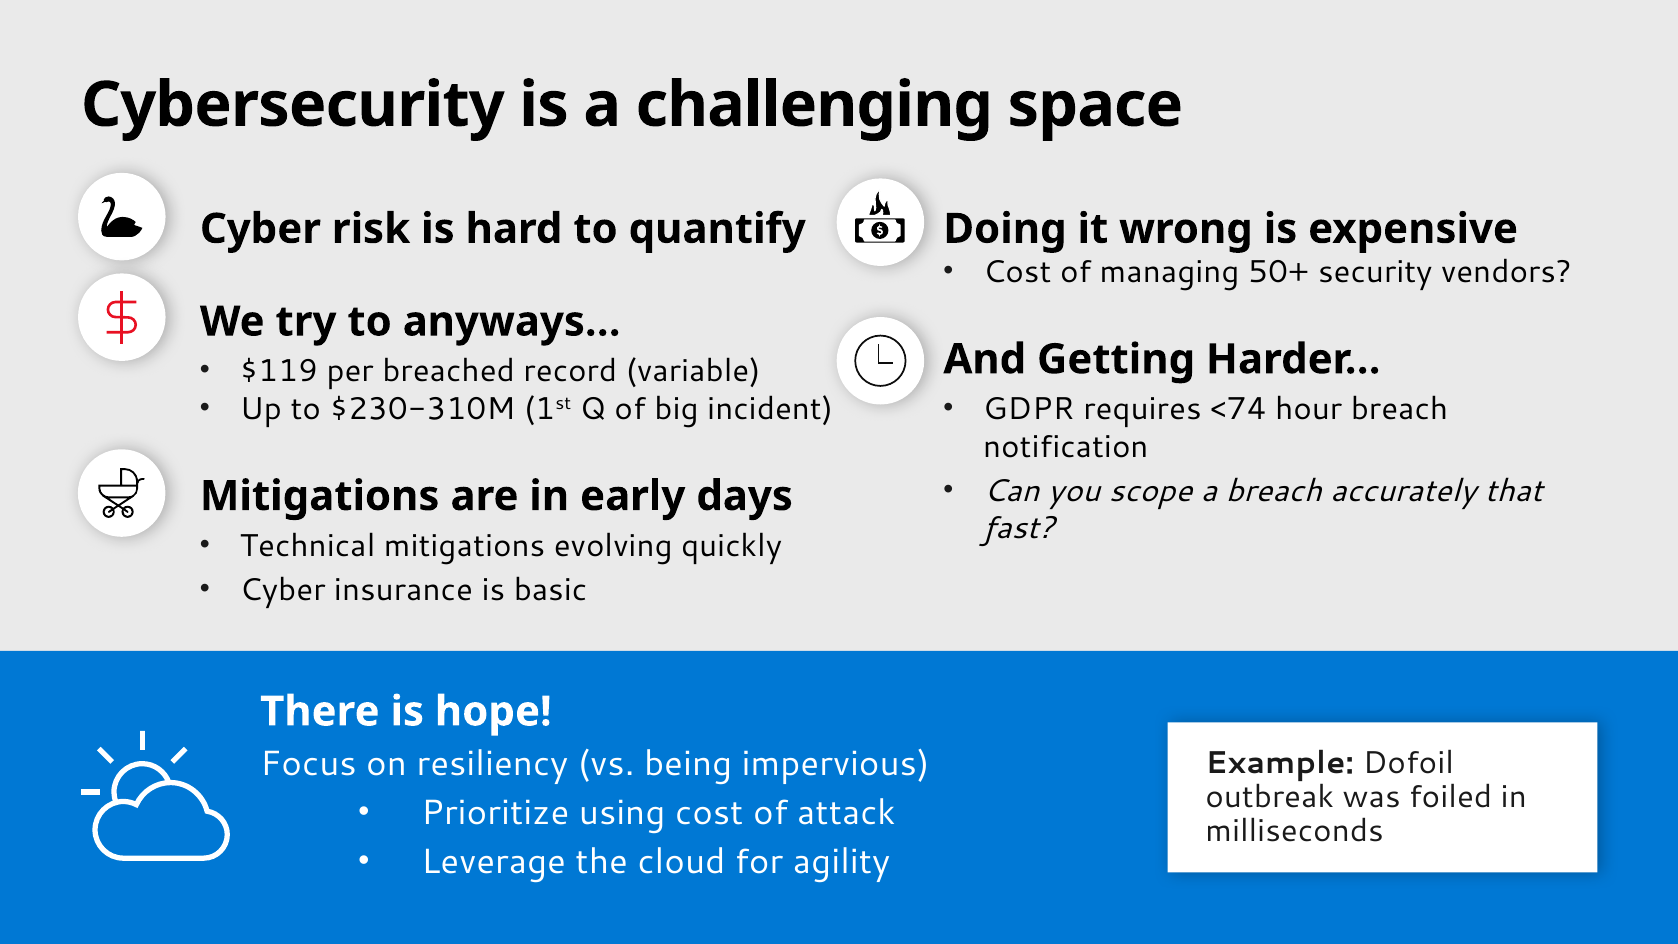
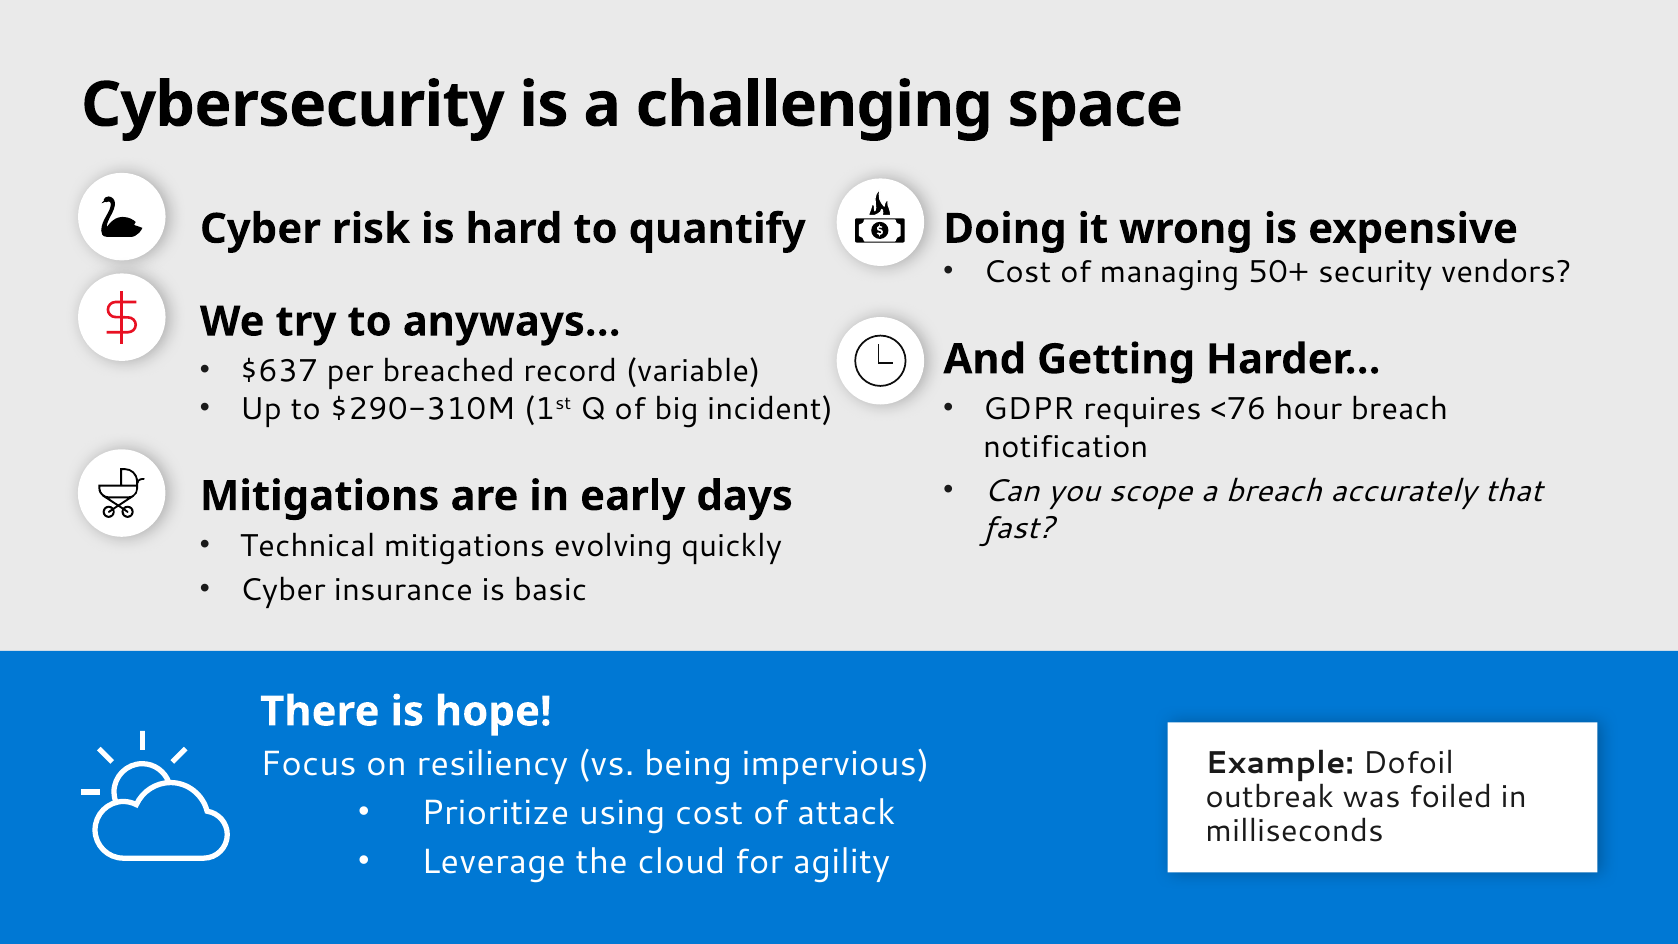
$119: $119 -> $637
$230-310M: $230-310M -> $290-310M
<74: <74 -> <76
